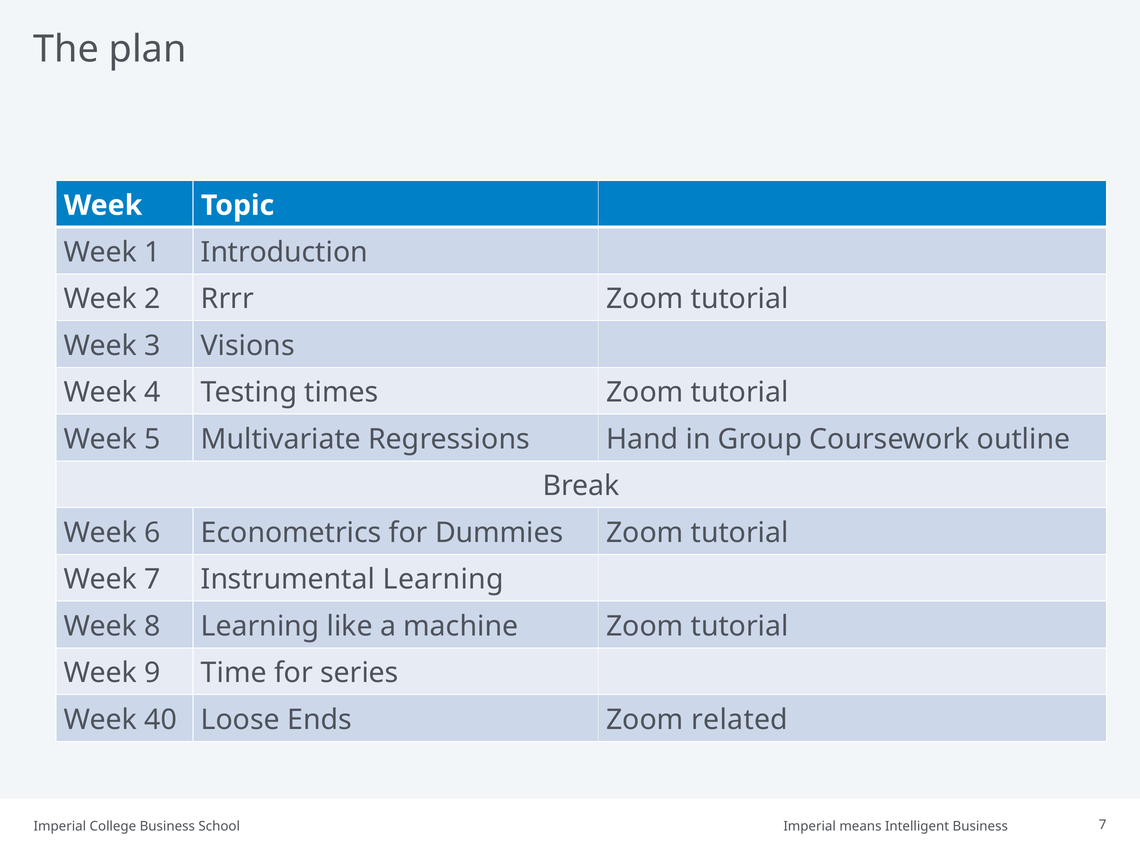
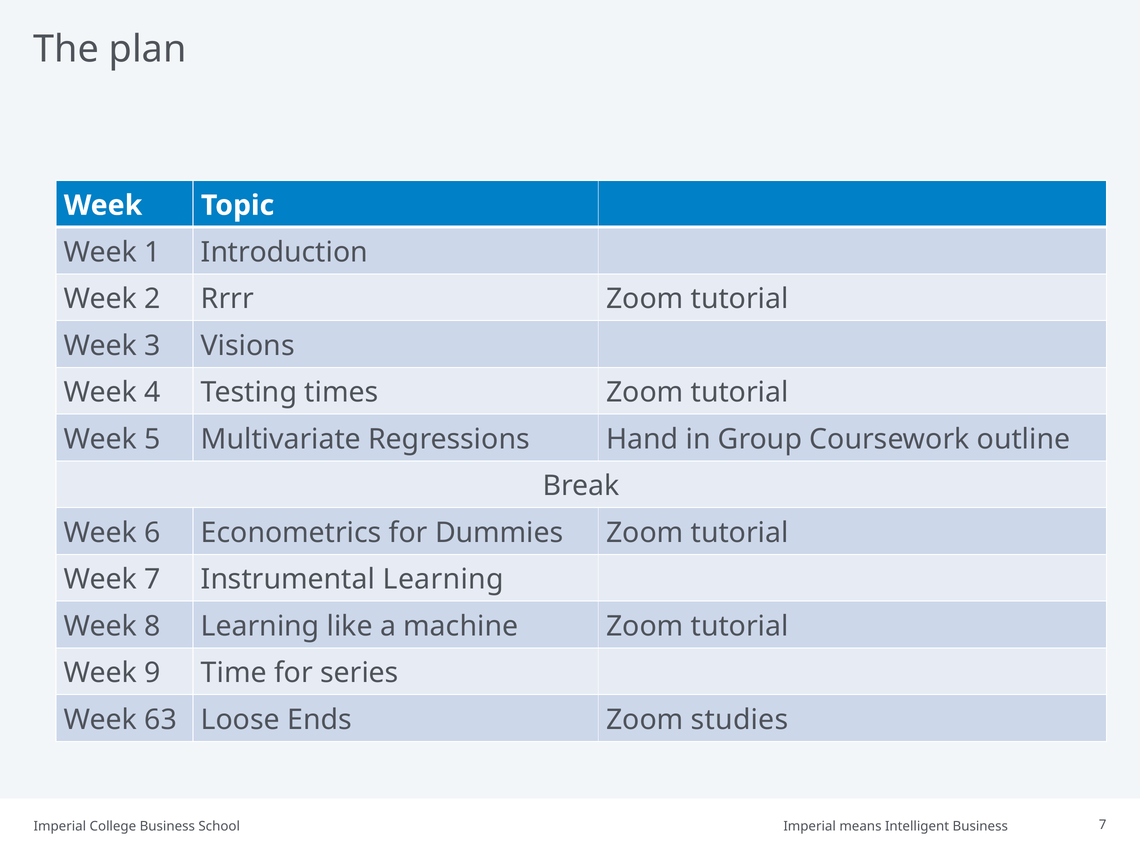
40: 40 -> 63
related: related -> studies
